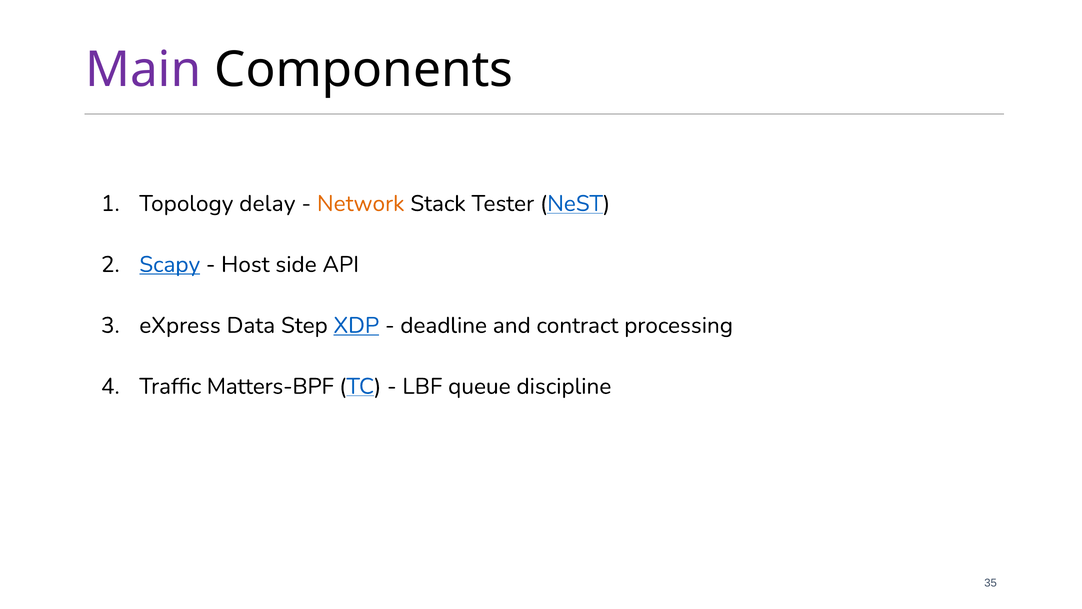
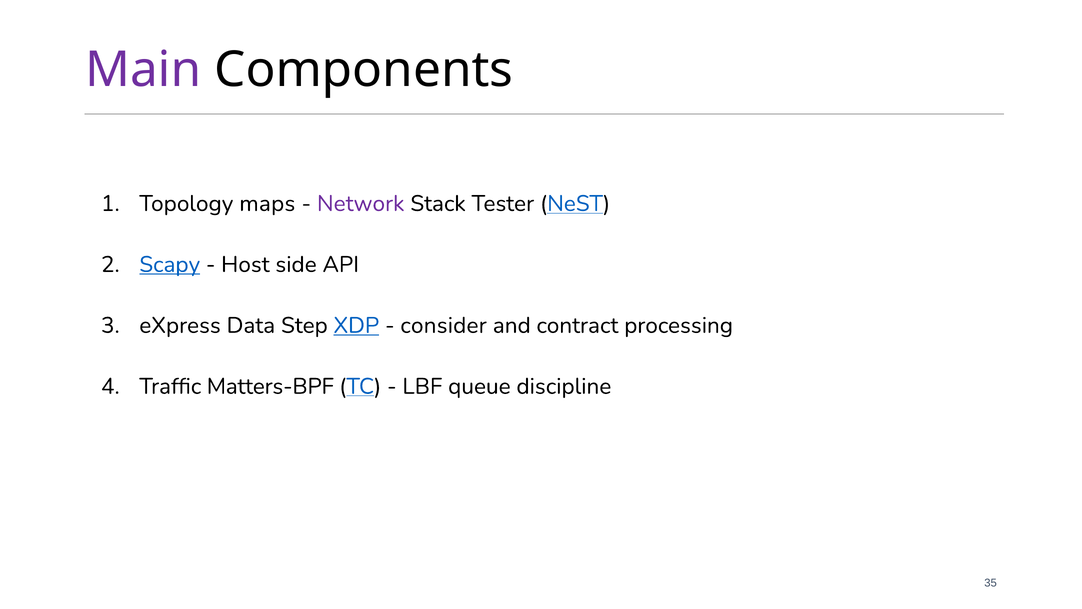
delay: delay -> maps
Network colour: orange -> purple
deadline: deadline -> consider
